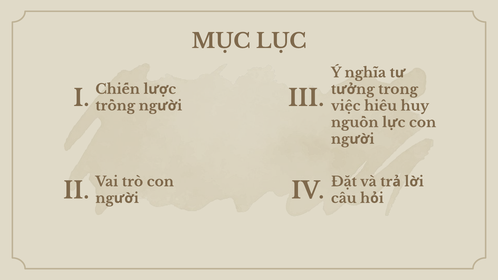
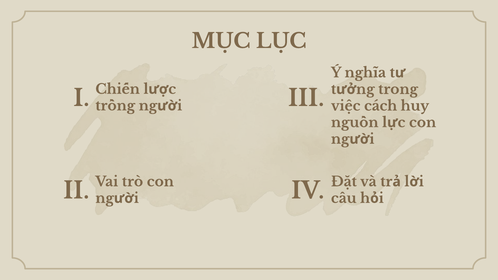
hiếu: hiếu -> cách
